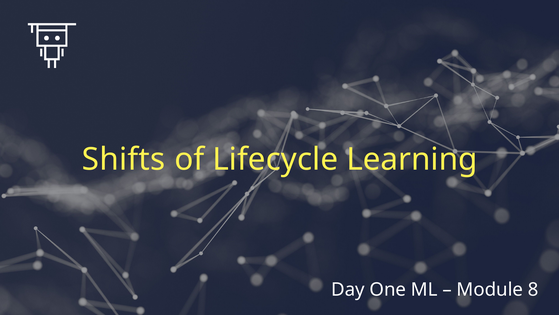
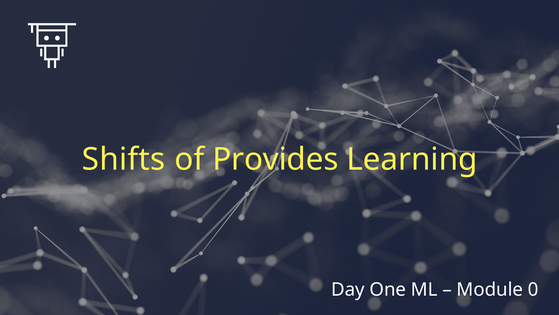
Lifecycle: Lifecycle -> Provides
8: 8 -> 0
